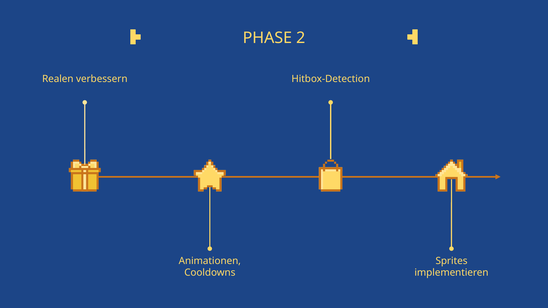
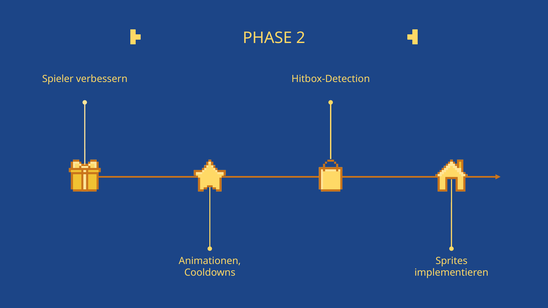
Realen: Realen -> Spieler
